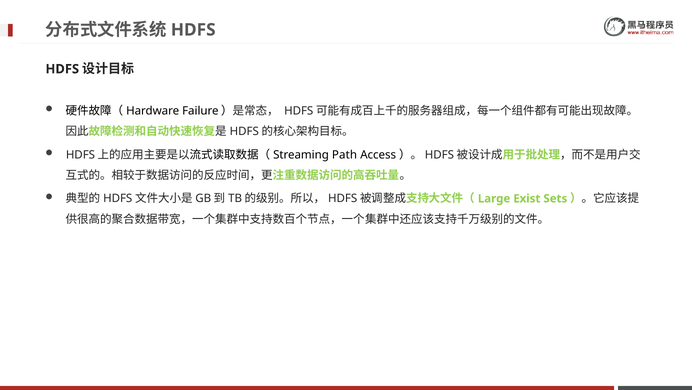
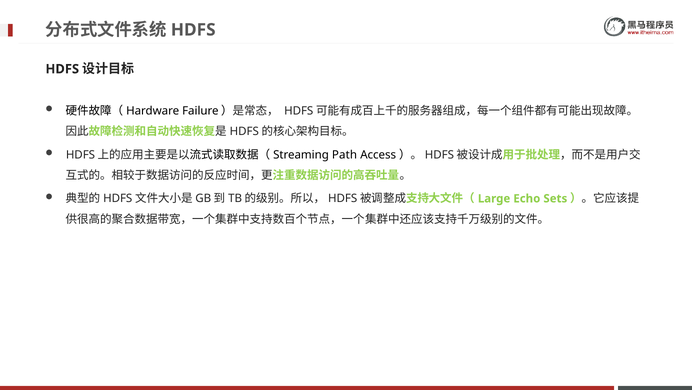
Exist: Exist -> Echo
